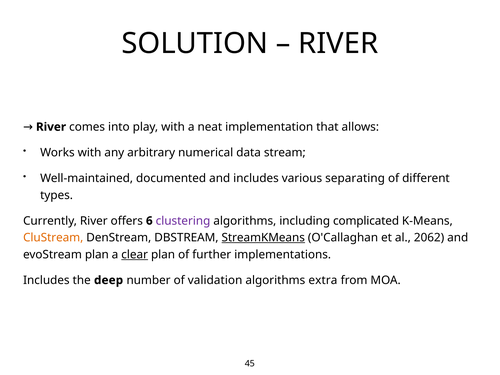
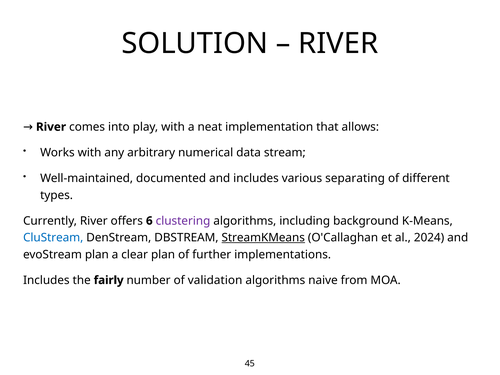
complicated: complicated -> background
CluStream colour: orange -> blue
2062: 2062 -> 2024
clear underline: present -> none
deep: deep -> fairly
extra: extra -> naive
